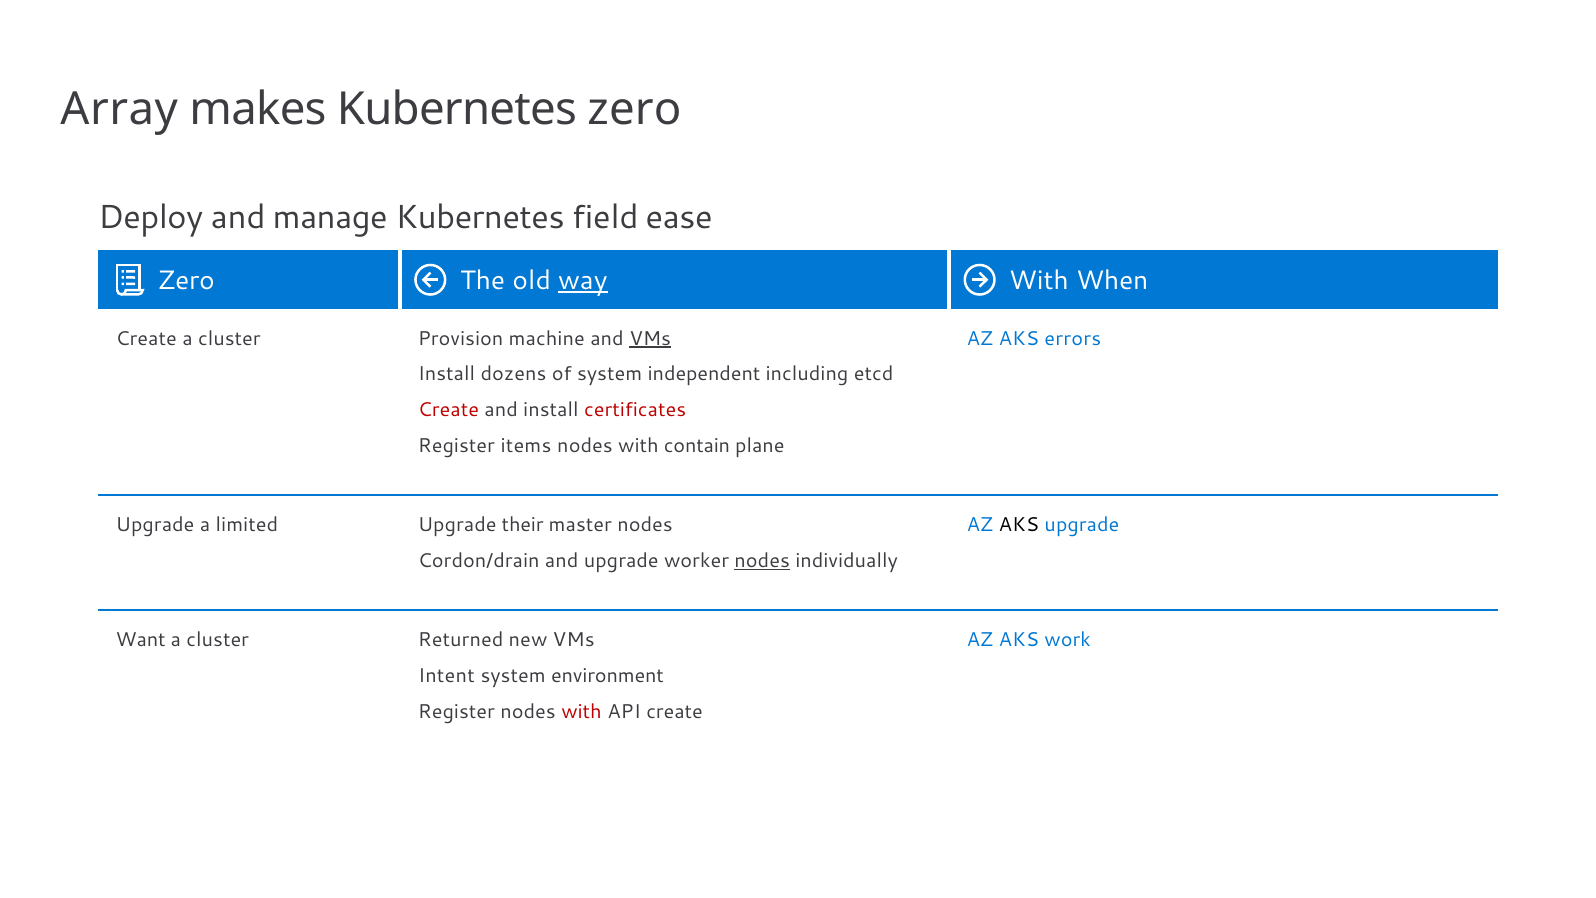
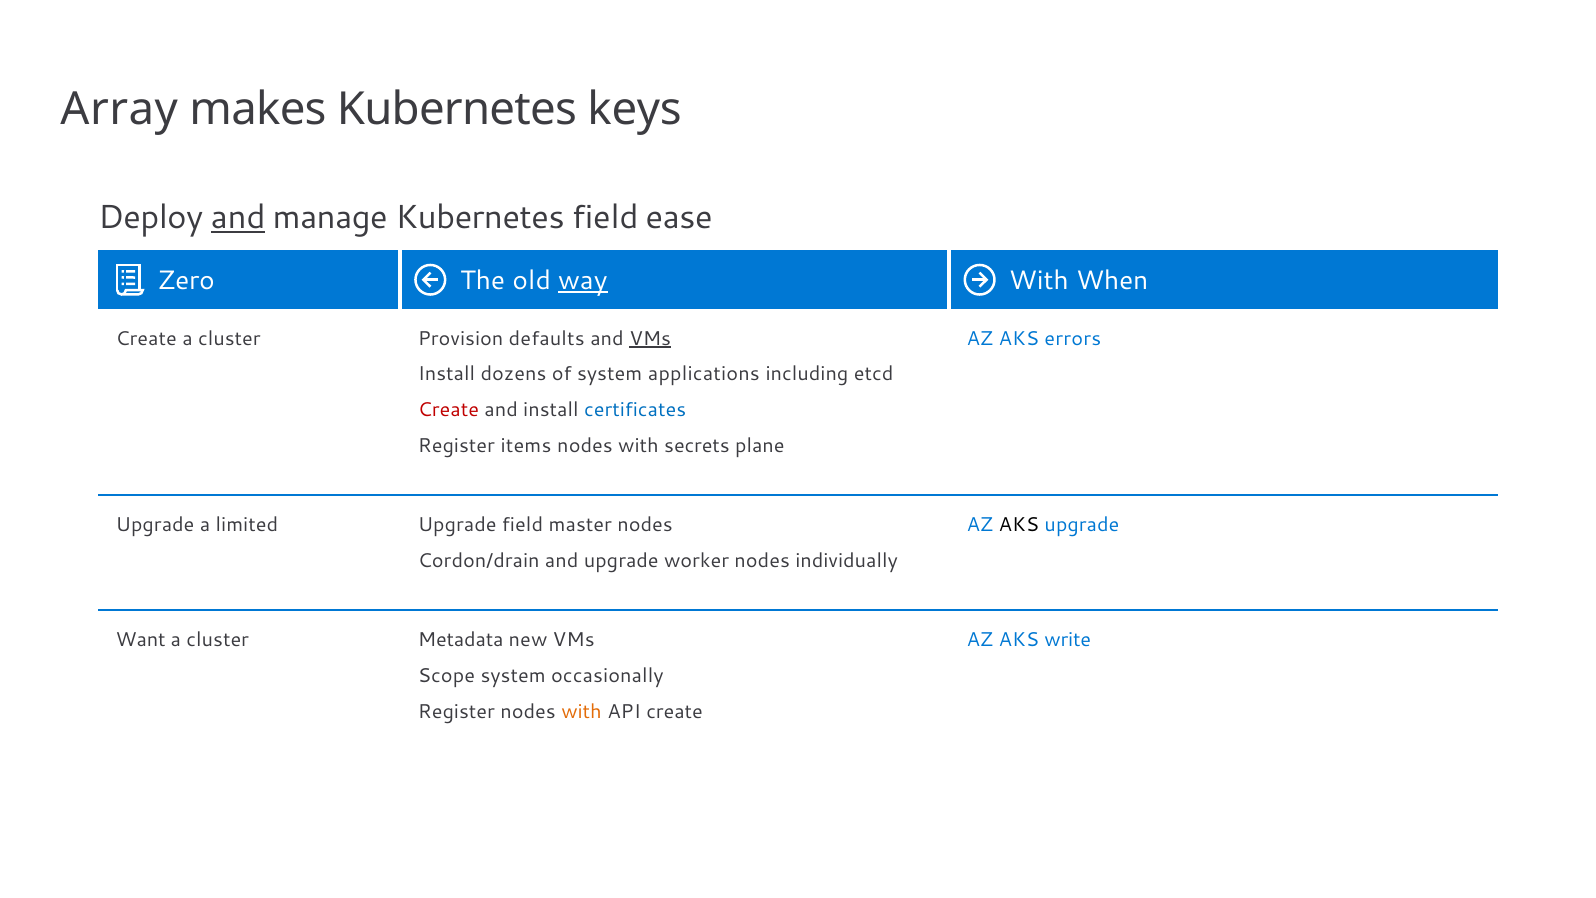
Kubernetes zero: zero -> keys
and at (238, 217) underline: none -> present
machine: machine -> defaults
independent: independent -> applications
certificates colour: red -> blue
contain: contain -> secrets
Upgrade their: their -> field
nodes at (762, 561) underline: present -> none
Returned: Returned -> Metadata
work: work -> write
Intent: Intent -> Scope
environment: environment -> occasionally
with at (582, 711) colour: red -> orange
